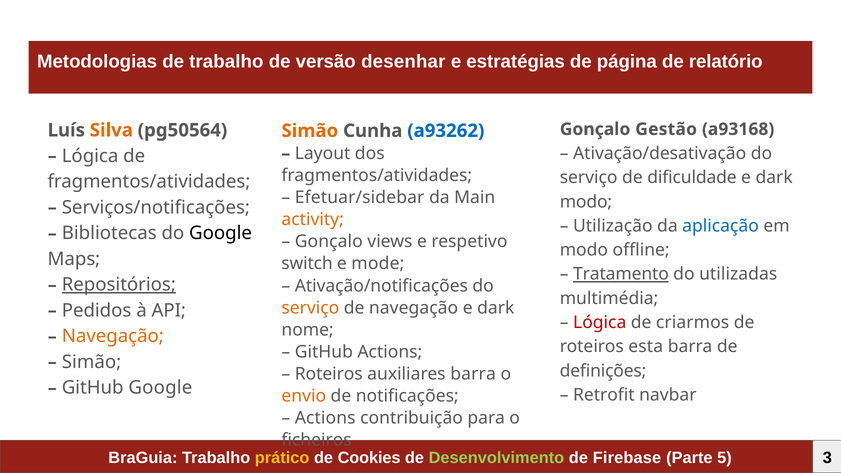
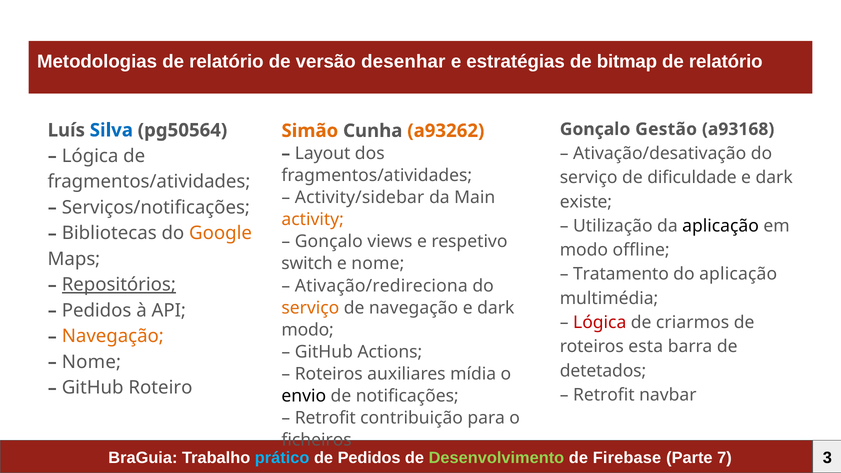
Metodologias de trabalho: trabalho -> relatório
página: página -> bitmap
Silva colour: orange -> blue
a93262 colour: blue -> orange
Efetuar/sidebar: Efetuar/sidebar -> Activity/sidebar
modo at (586, 202): modo -> existe
aplicação at (721, 226) colour: blue -> black
Google at (221, 233) colour: black -> orange
e mode: mode -> nome
Tratamento underline: present -> none
do utilizadas: utilizadas -> aplicação
Ativação/notificações: Ativação/notificações -> Ativação/redireciona
nome at (308, 330): nome -> modo
Simão at (92, 362): Simão -> Nome
definições: definições -> detetados
auxiliares barra: barra -> mídia
GitHub Google: Google -> Roteiro
envio colour: orange -> black
Actions at (325, 418): Actions -> Retrofit
prático colour: yellow -> light blue
de Cookies: Cookies -> Pedidos
5: 5 -> 7
